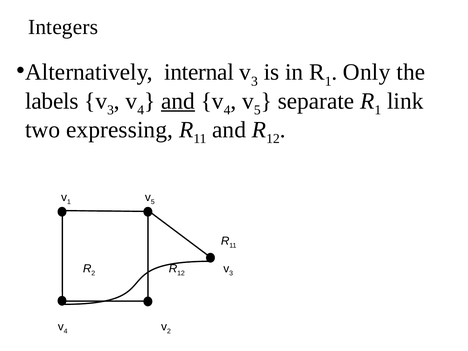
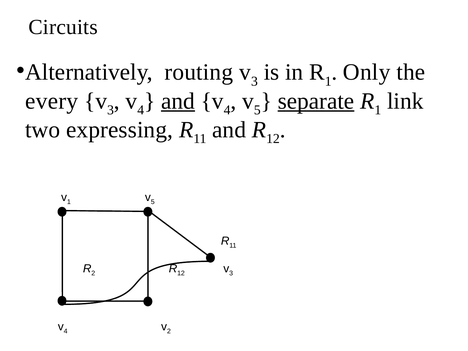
Integers: Integers -> Circuits
internal: internal -> routing
labels: labels -> every
separate underline: none -> present
